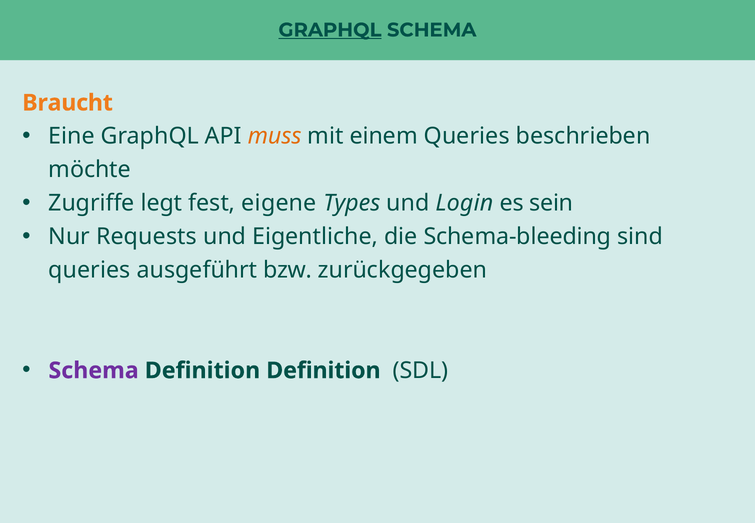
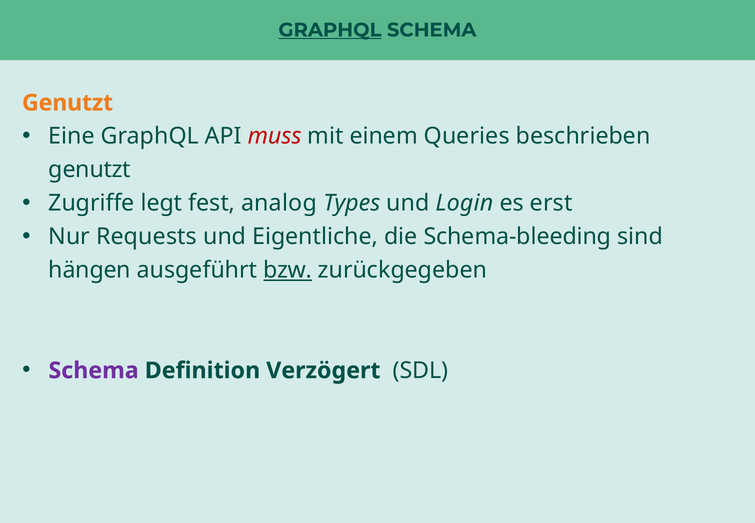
Braucht at (68, 103): Braucht -> Genutzt
muss colour: orange -> red
möchte at (90, 170): möchte -> genutzt
eigene: eigene -> analog
sein: sein -> erst
queries at (90, 270): queries -> hängen
bzw underline: none -> present
Definition Definition: Definition -> Verzögert
